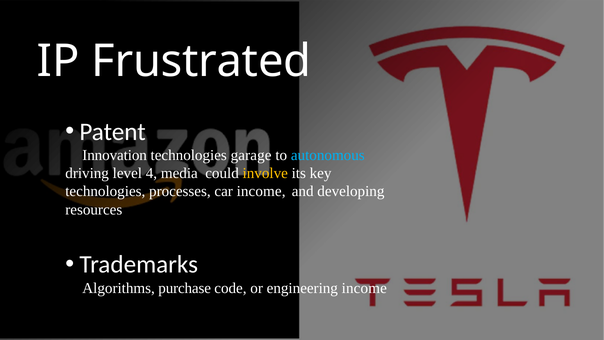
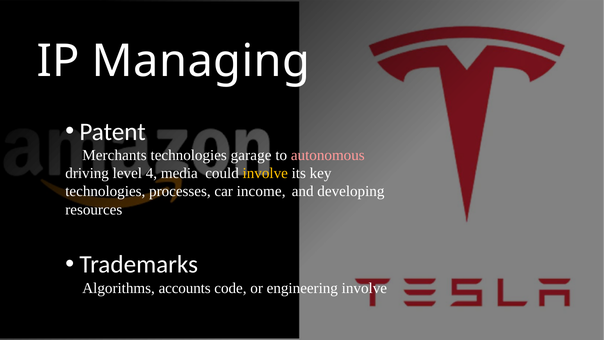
Frustrated: Frustrated -> Managing
Innovation: Innovation -> Merchants
autonomous colour: light blue -> pink
purchase: purchase -> accounts
engineering income: income -> involve
